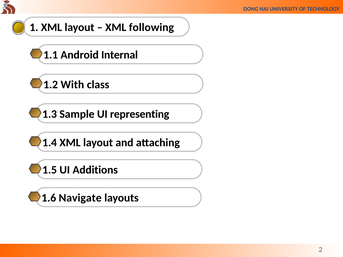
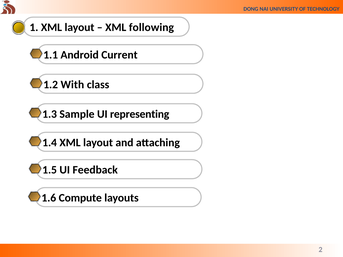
Internal: Internal -> Current
Additions: Additions -> Feedback
Navigate: Navigate -> Compute
